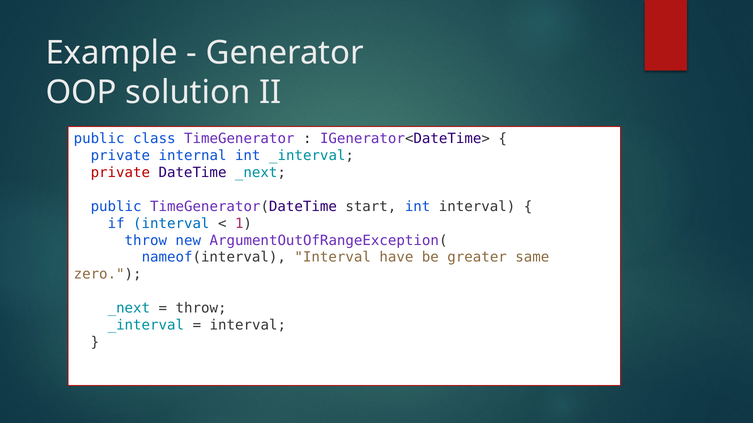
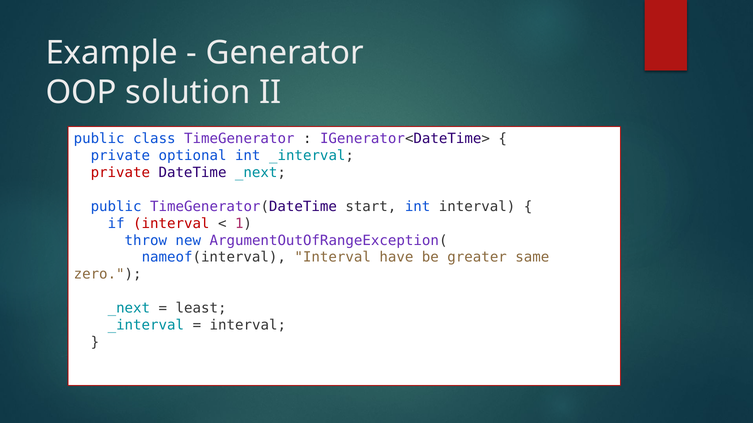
internal: internal -> optional
interval at (171, 224) colour: blue -> red
throw at (201, 308): throw -> least
